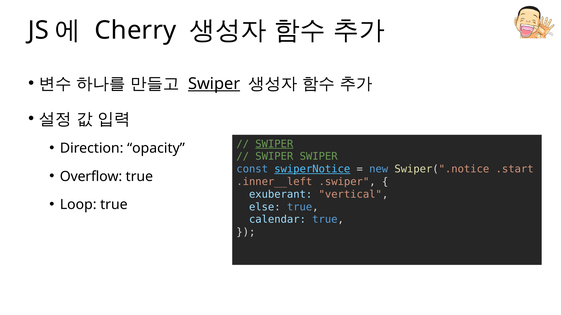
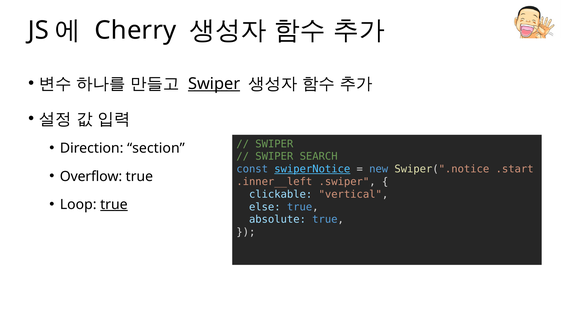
SWIPER at (274, 144) underline: present -> none
opacity: opacity -> section
SWIPER SWIPER: SWIPER -> SEARCH
exuberant: exuberant -> clickable
true at (114, 205) underline: none -> present
calendar: calendar -> absolute
